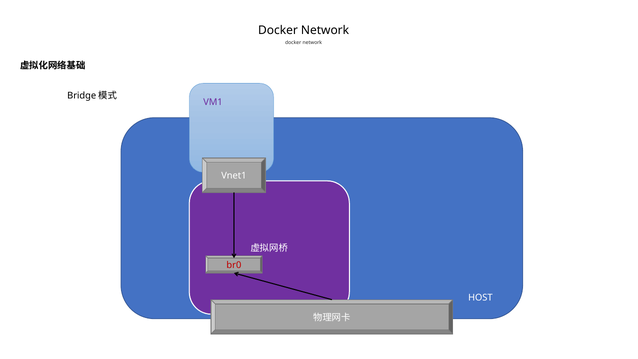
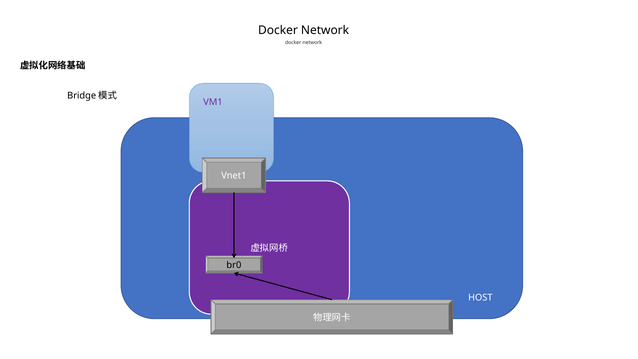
br0 colour: red -> black
